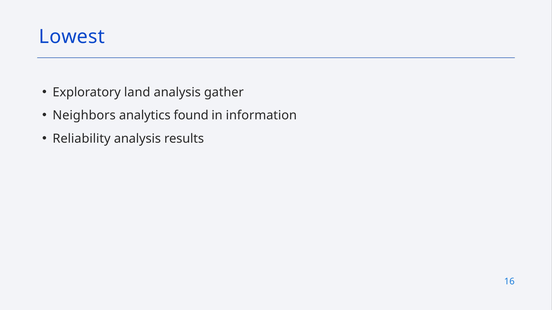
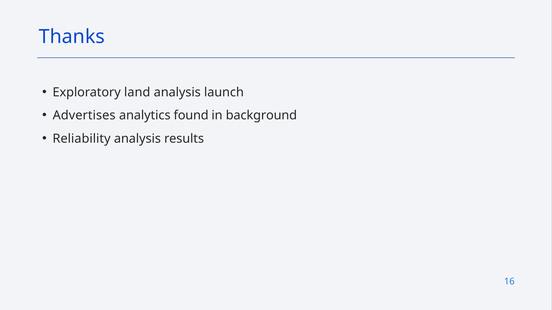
Lowest: Lowest -> Thanks
gather: gather -> launch
Neighbors: Neighbors -> Advertises
information: information -> background
